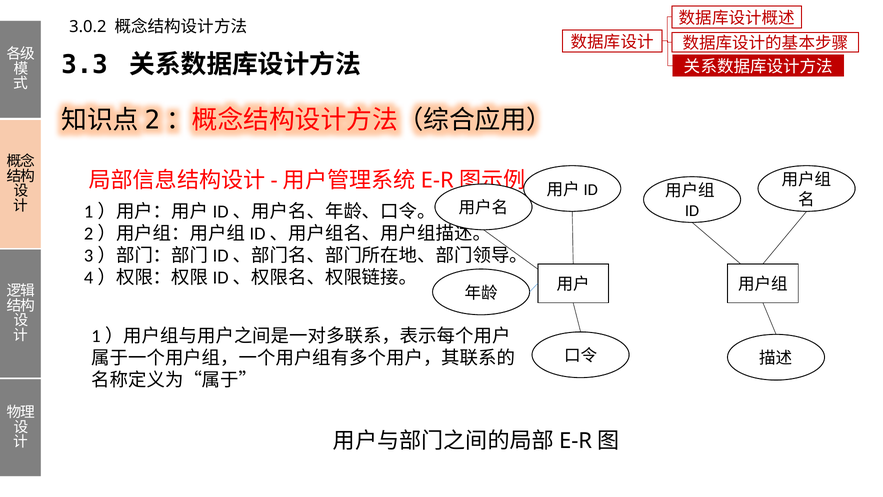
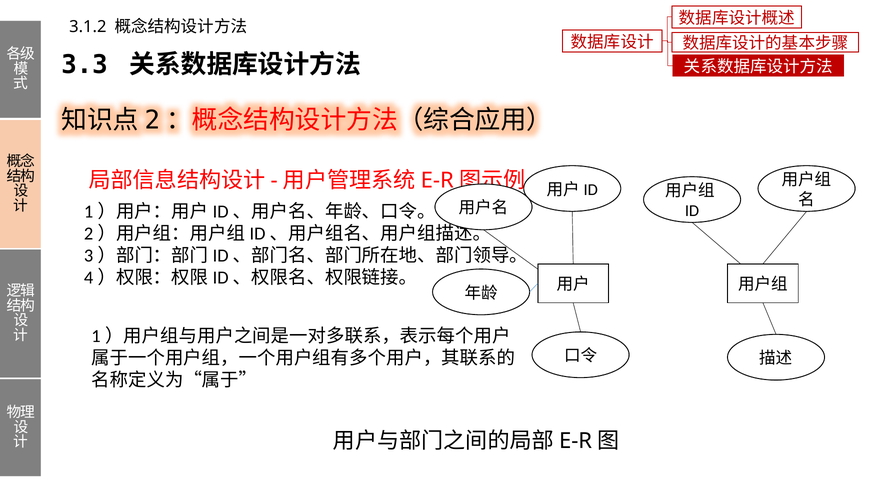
3.0.2: 3.0.2 -> 3.1.2
